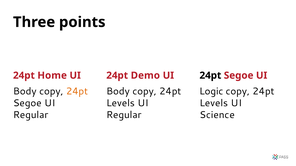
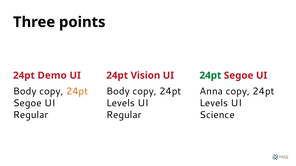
Home: Home -> Demo
Demo: Demo -> Vision
24pt at (210, 76) colour: black -> green
Logic: Logic -> Anna
